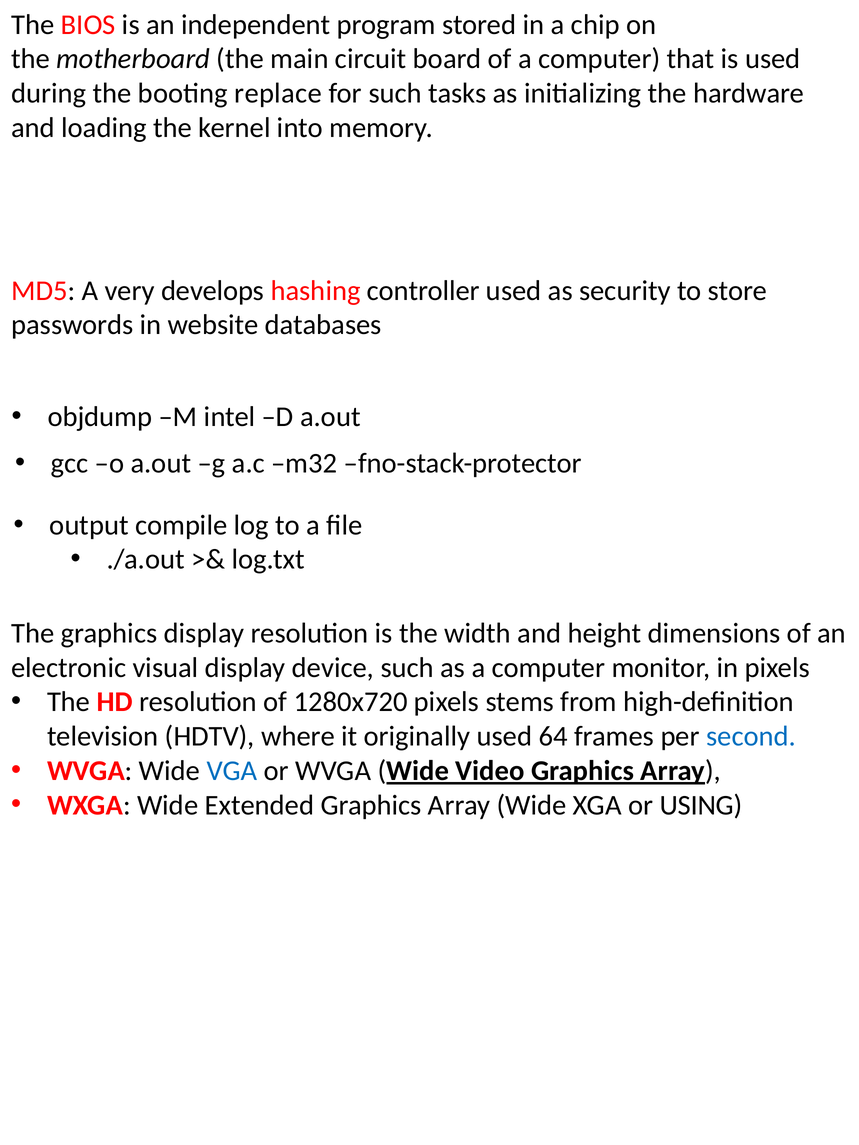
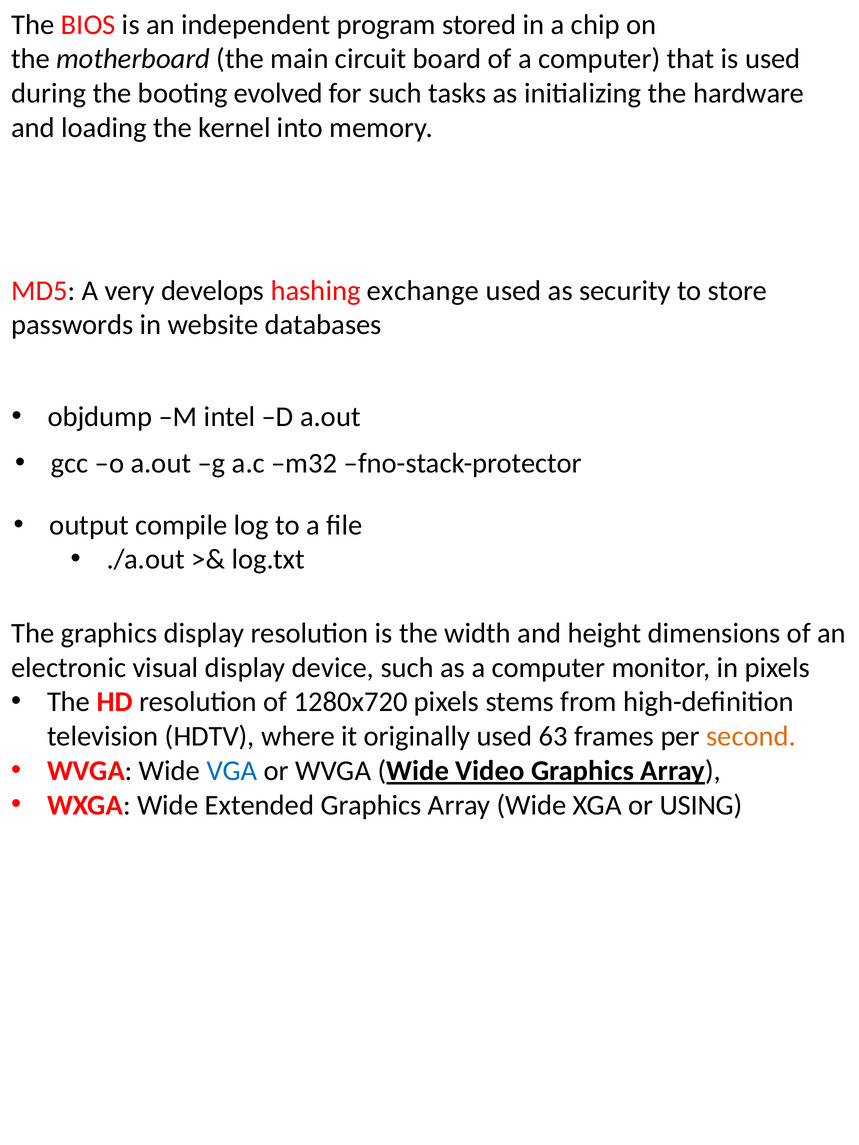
replace: replace -> evolved
controller: controller -> exchange
64: 64 -> 63
second colour: blue -> orange
